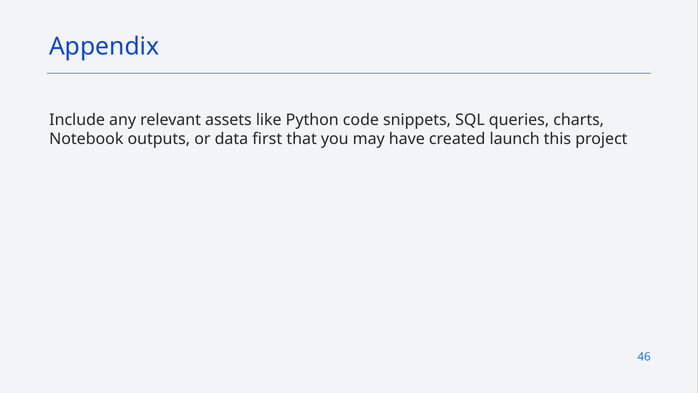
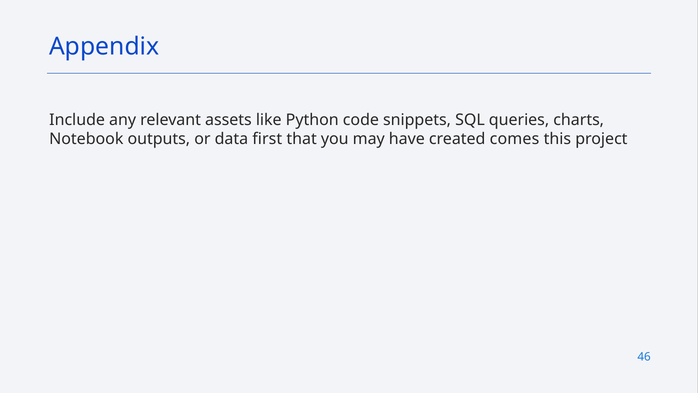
launch: launch -> comes
